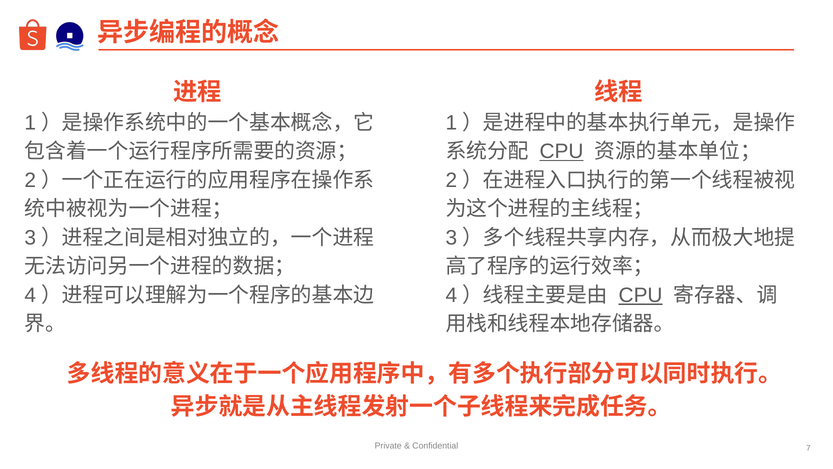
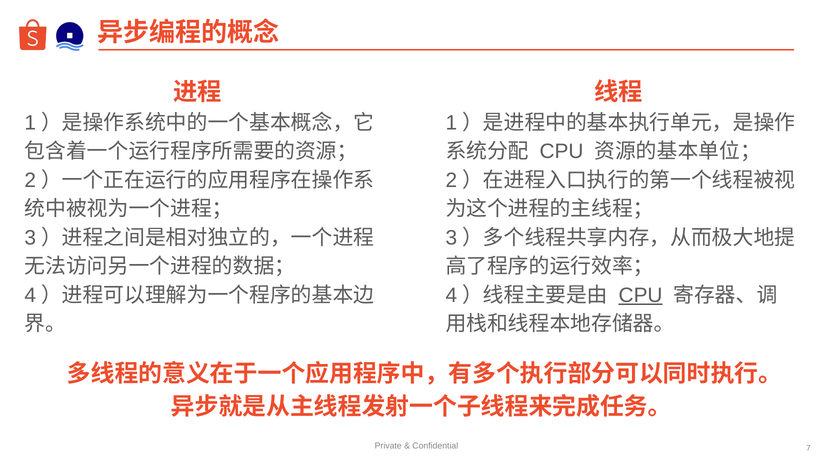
CPU at (562, 151) underline: present -> none
